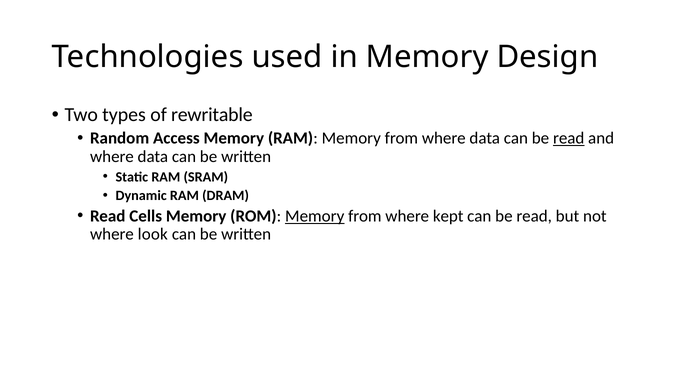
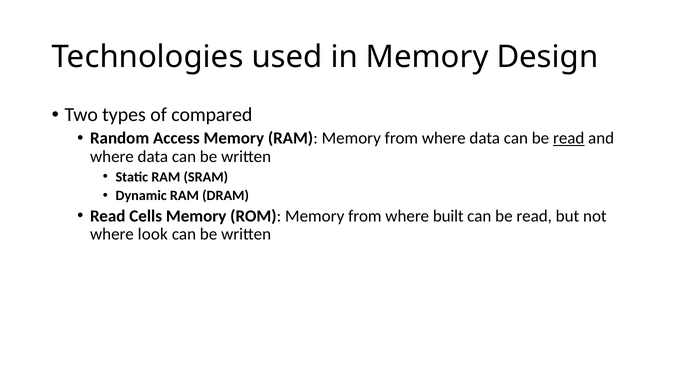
rewritable: rewritable -> compared
Memory at (315, 216) underline: present -> none
kept: kept -> built
